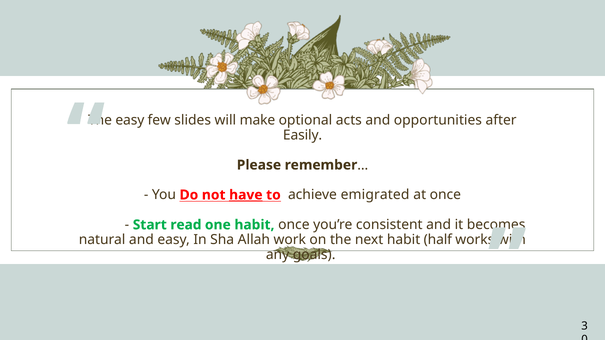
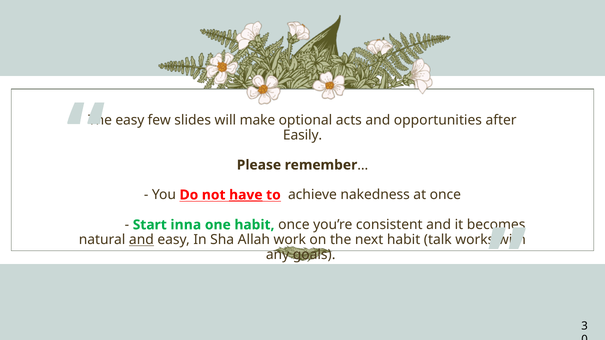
emigrated: emigrated -> nakedness
read: read -> inna
and at (141, 240) underline: none -> present
half: half -> talk
